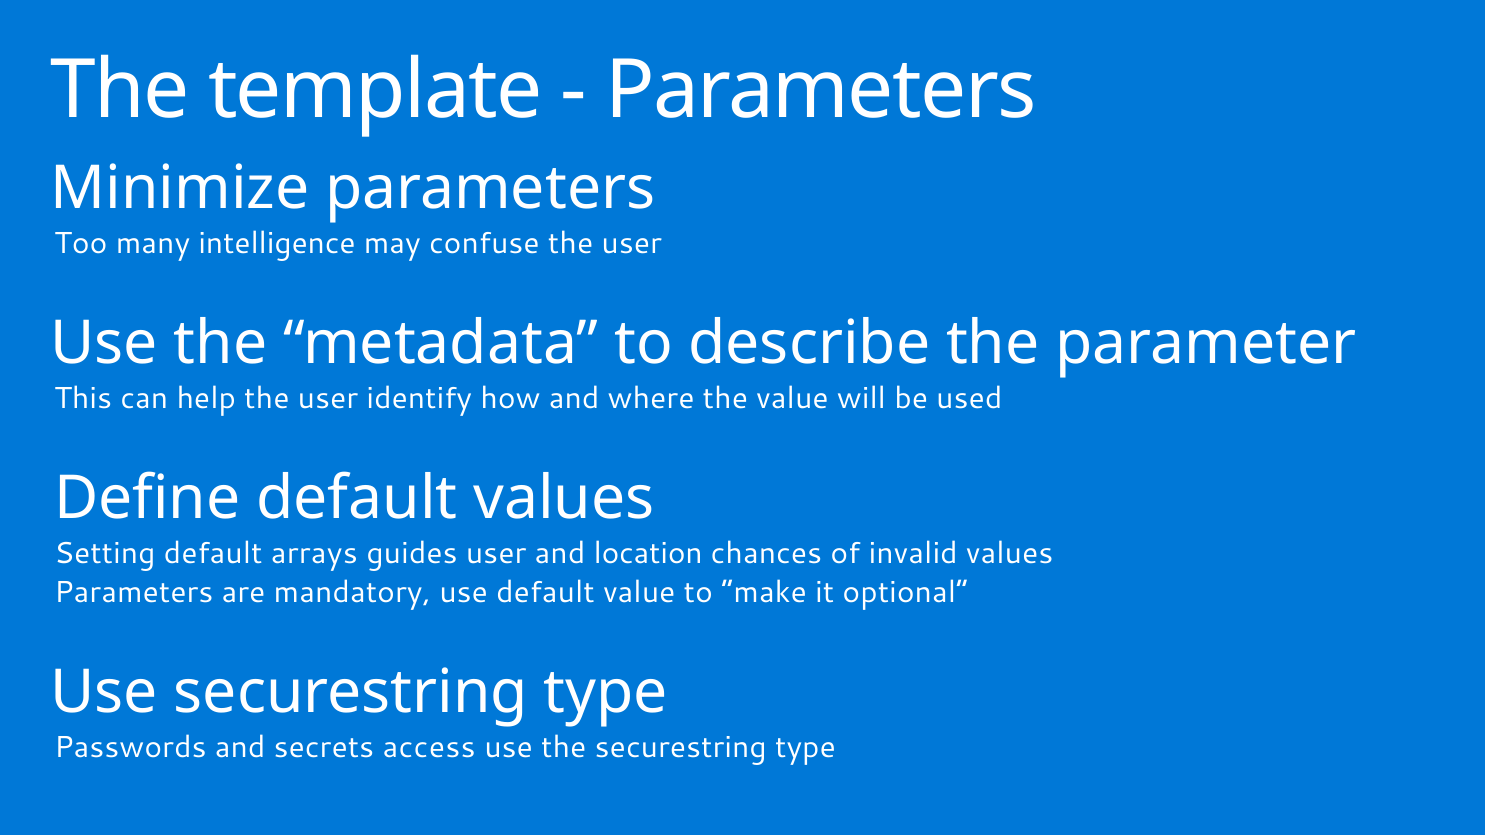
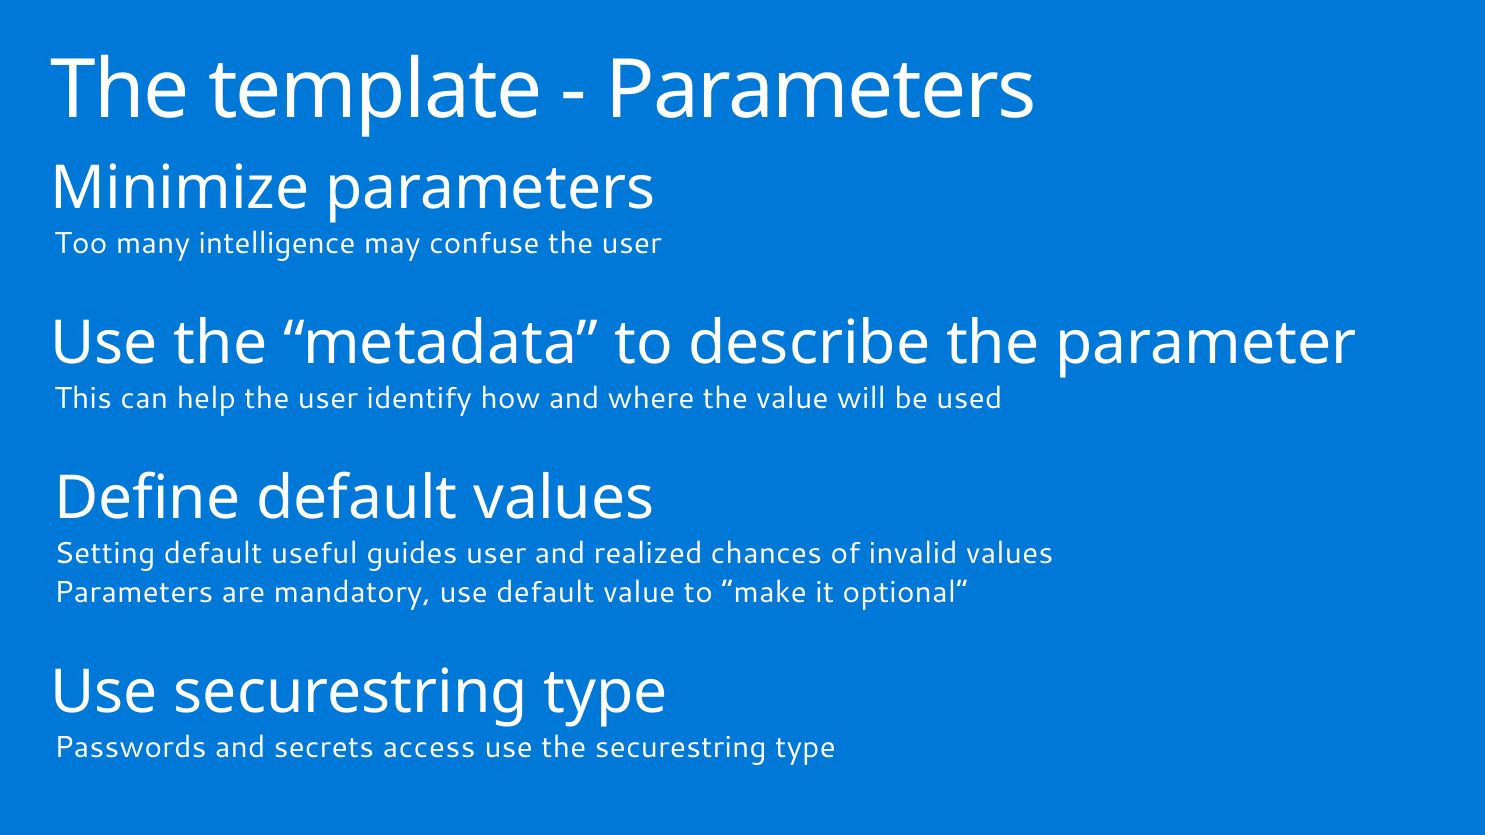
arrays: arrays -> useful
location: location -> realized
